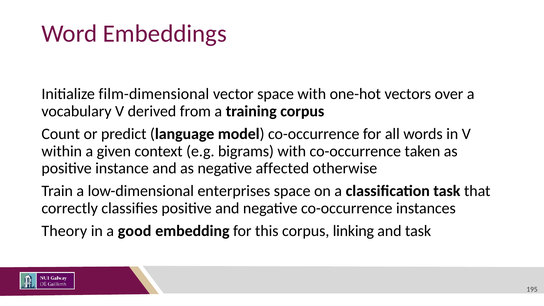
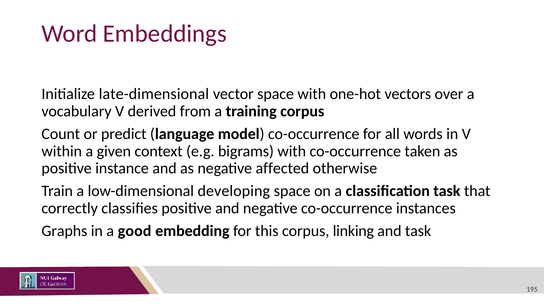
film-dimensional: film-dimensional -> late-dimensional
enterprises: enterprises -> developing
Theory: Theory -> Graphs
